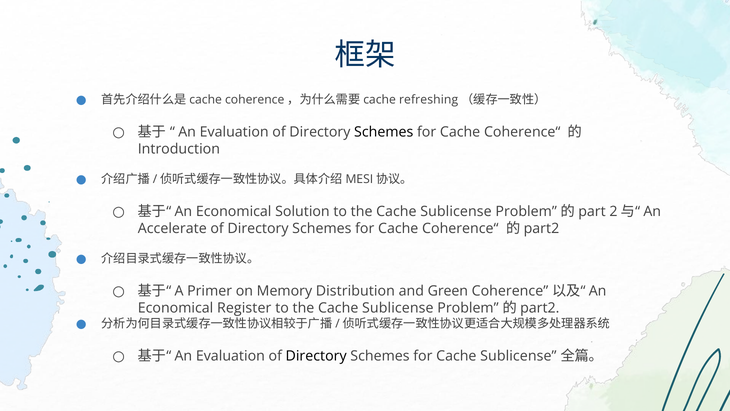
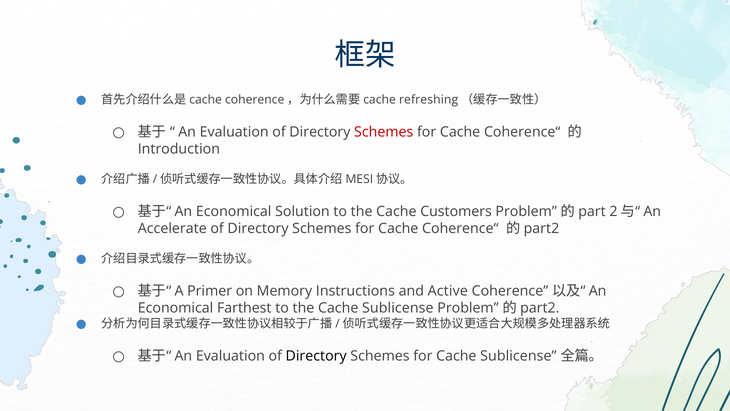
Schemes at (384, 132) colour: black -> red
Sublicense at (456, 211): Sublicense -> Customers
Distribution: Distribution -> Instructions
Green: Green -> Active
Register: Register -> Farthest
